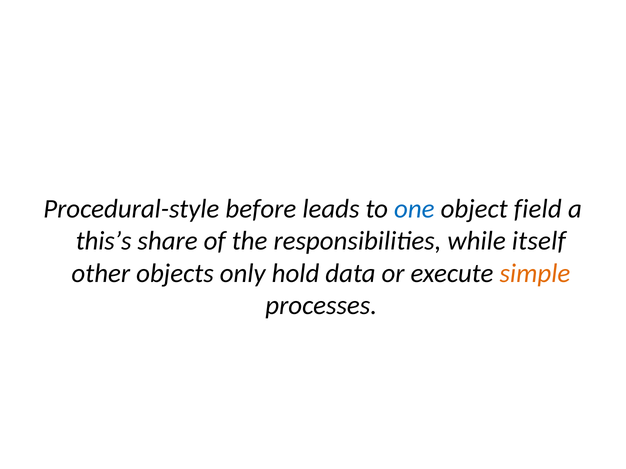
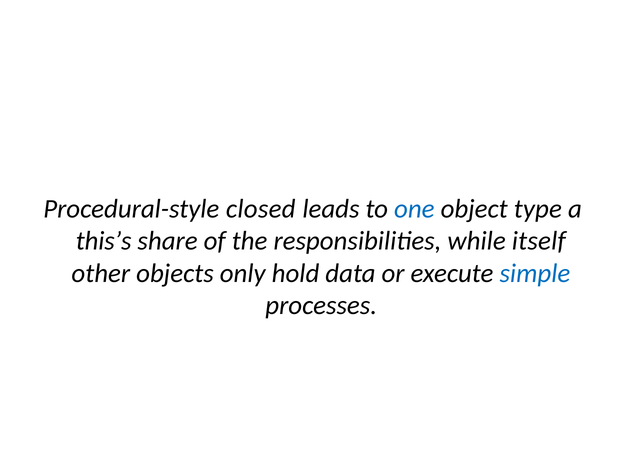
before: before -> closed
field: field -> type
simple colour: orange -> blue
